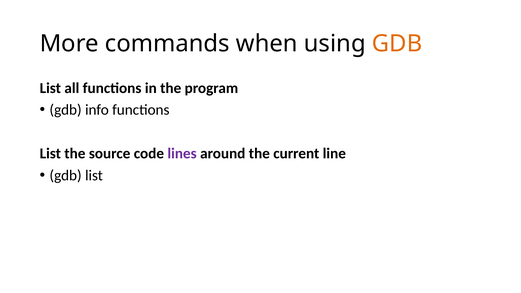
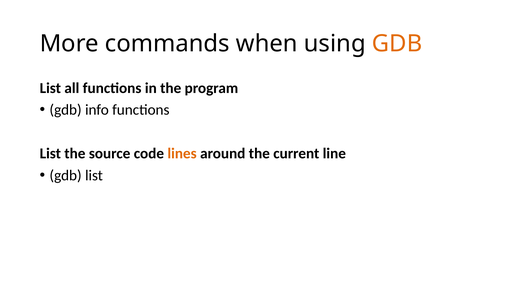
lines colour: purple -> orange
